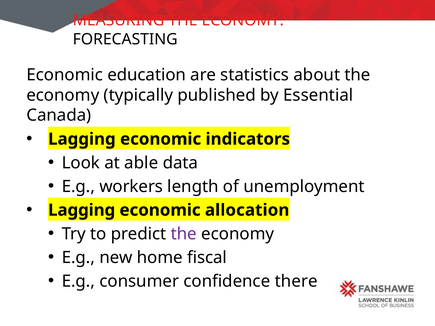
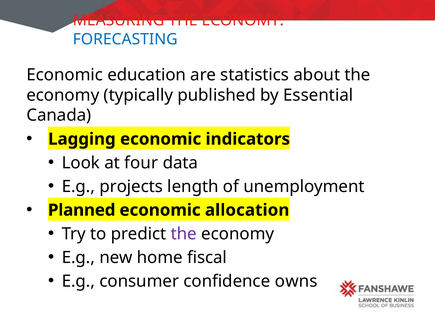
FORECASTING colour: black -> blue
able: able -> four
workers: workers -> projects
Lagging at (82, 210): Lagging -> Planned
there: there -> owns
